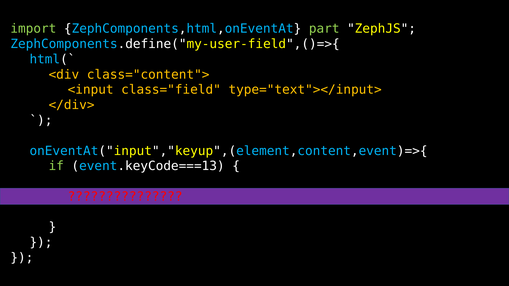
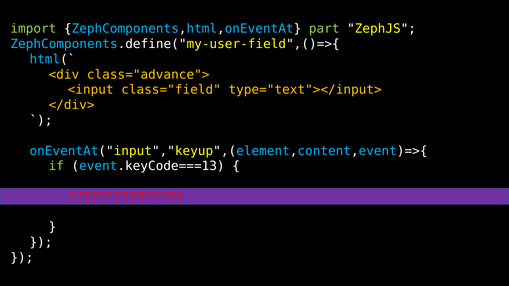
class="content">: class="content"> -> class="advance">
